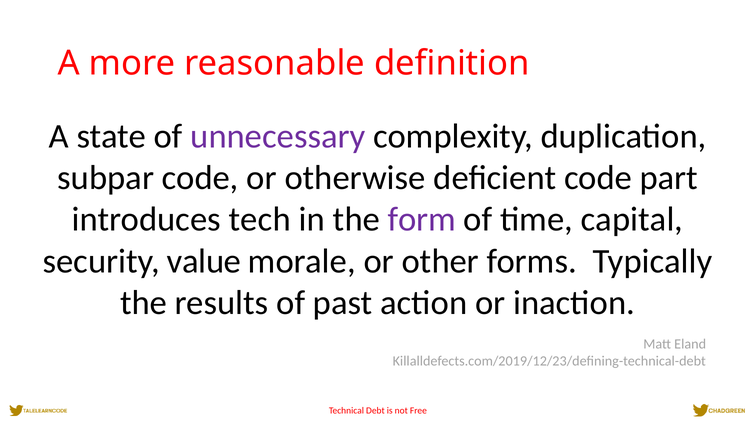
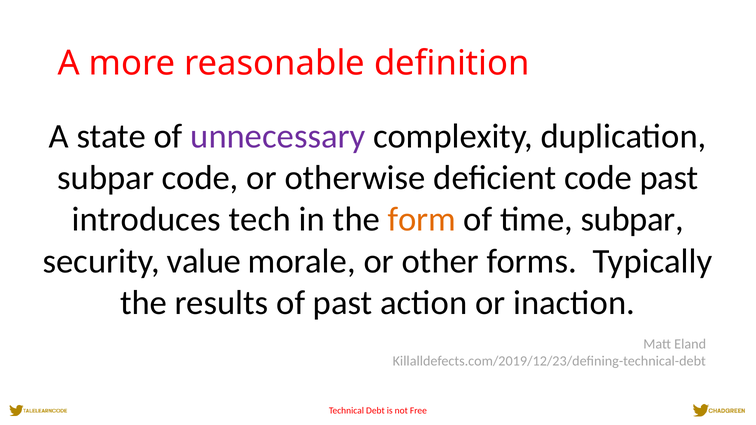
code part: part -> past
form colour: purple -> orange
time capital: capital -> subpar
